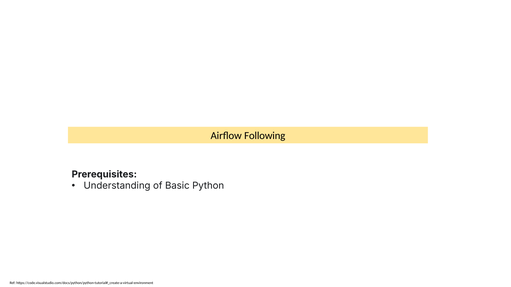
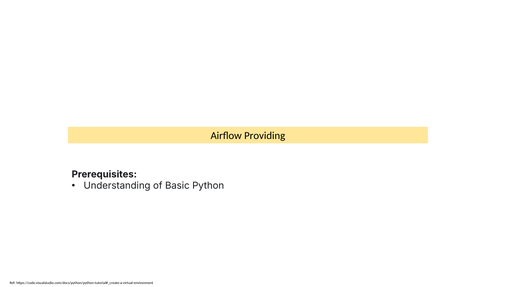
Following: Following -> Providing
